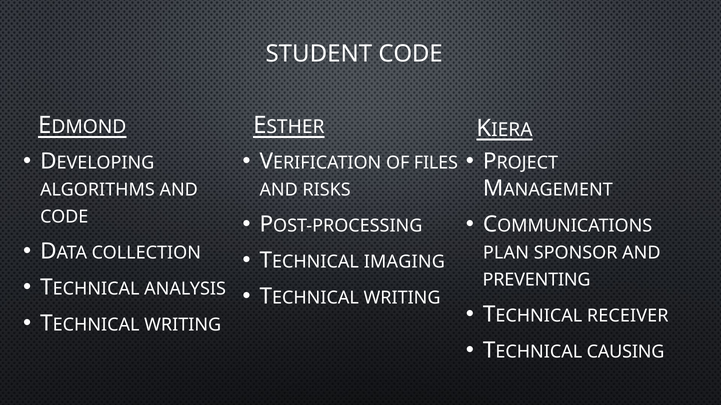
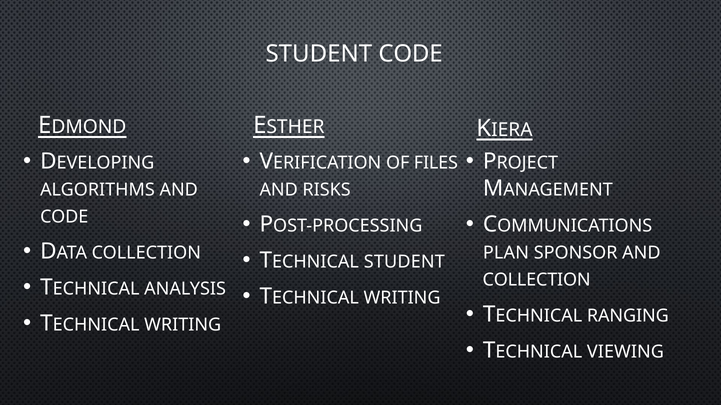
IMAGING at (404, 262): IMAGING -> STUDENT
PREVENTING at (537, 280): PREVENTING -> COLLECTION
RECEIVER: RECEIVER -> RANGING
CAUSING: CAUSING -> VIEWING
